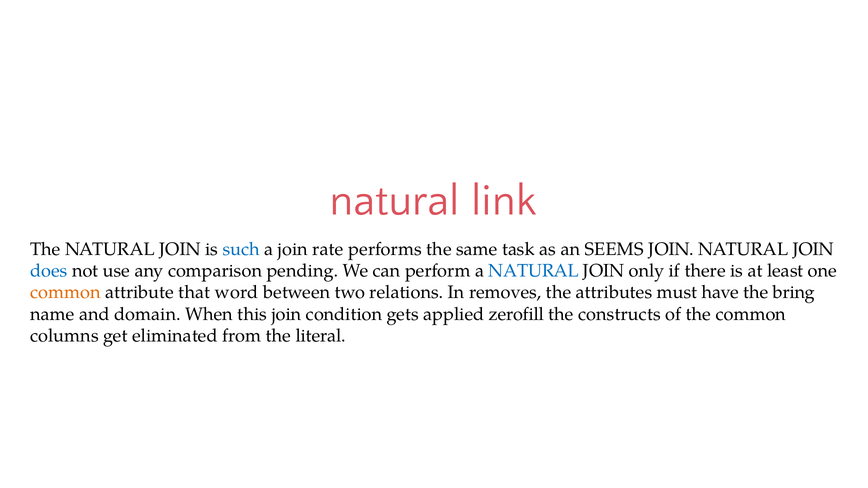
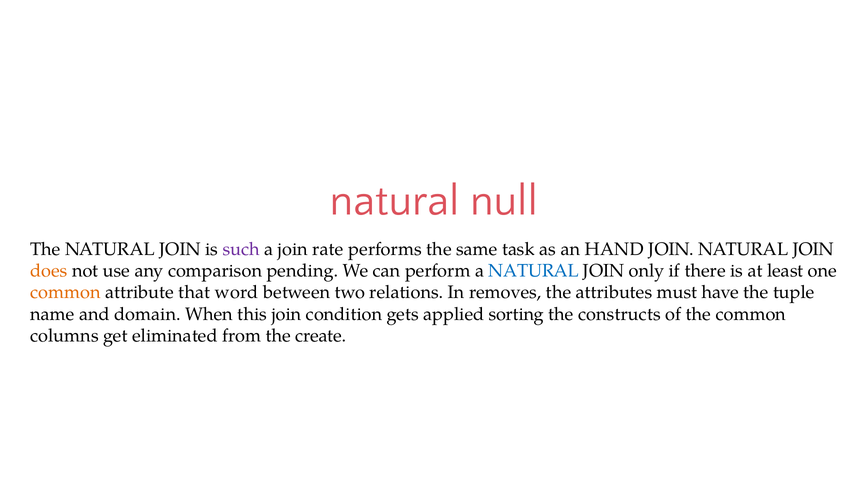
link: link -> null
such colour: blue -> purple
SEEMS: SEEMS -> HAND
does colour: blue -> orange
bring: bring -> tuple
zerofill: zerofill -> sorting
literal: literal -> create
